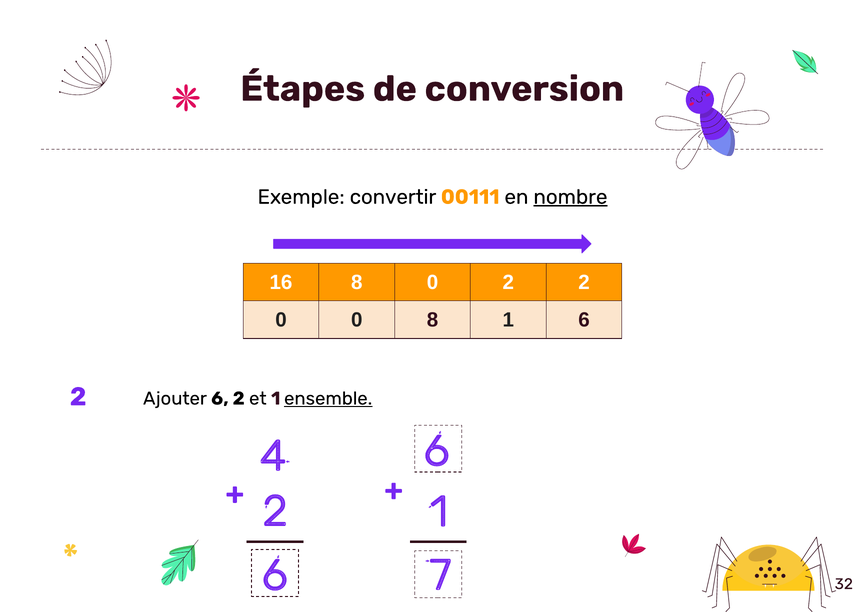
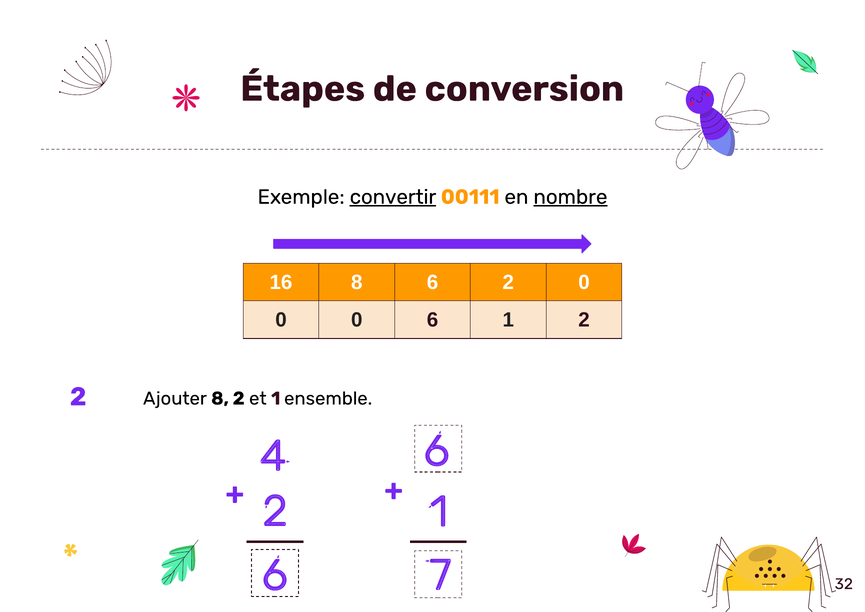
convertir underline: none -> present
8 0: 0 -> 6
2 2: 2 -> 0
0 8: 8 -> 6
1 6: 6 -> 2
Ajouter 6: 6 -> 8
ensemble underline: present -> none
